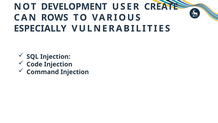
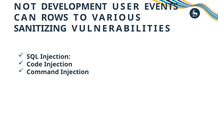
CREATE: CREATE -> EVENTS
ESPECIALLY: ESPECIALLY -> SANITIZING
